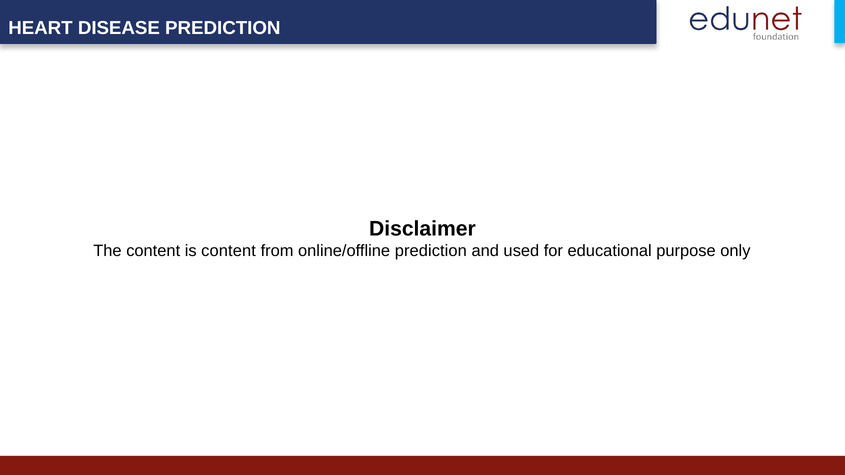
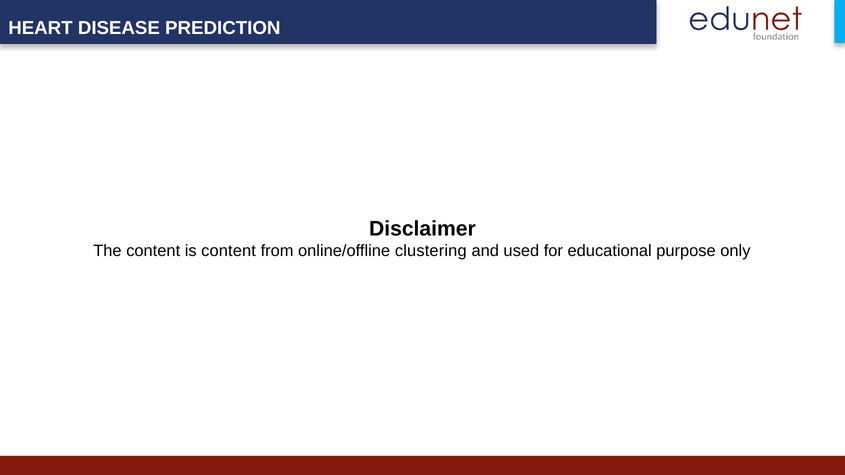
online/offline prediction: prediction -> clustering
